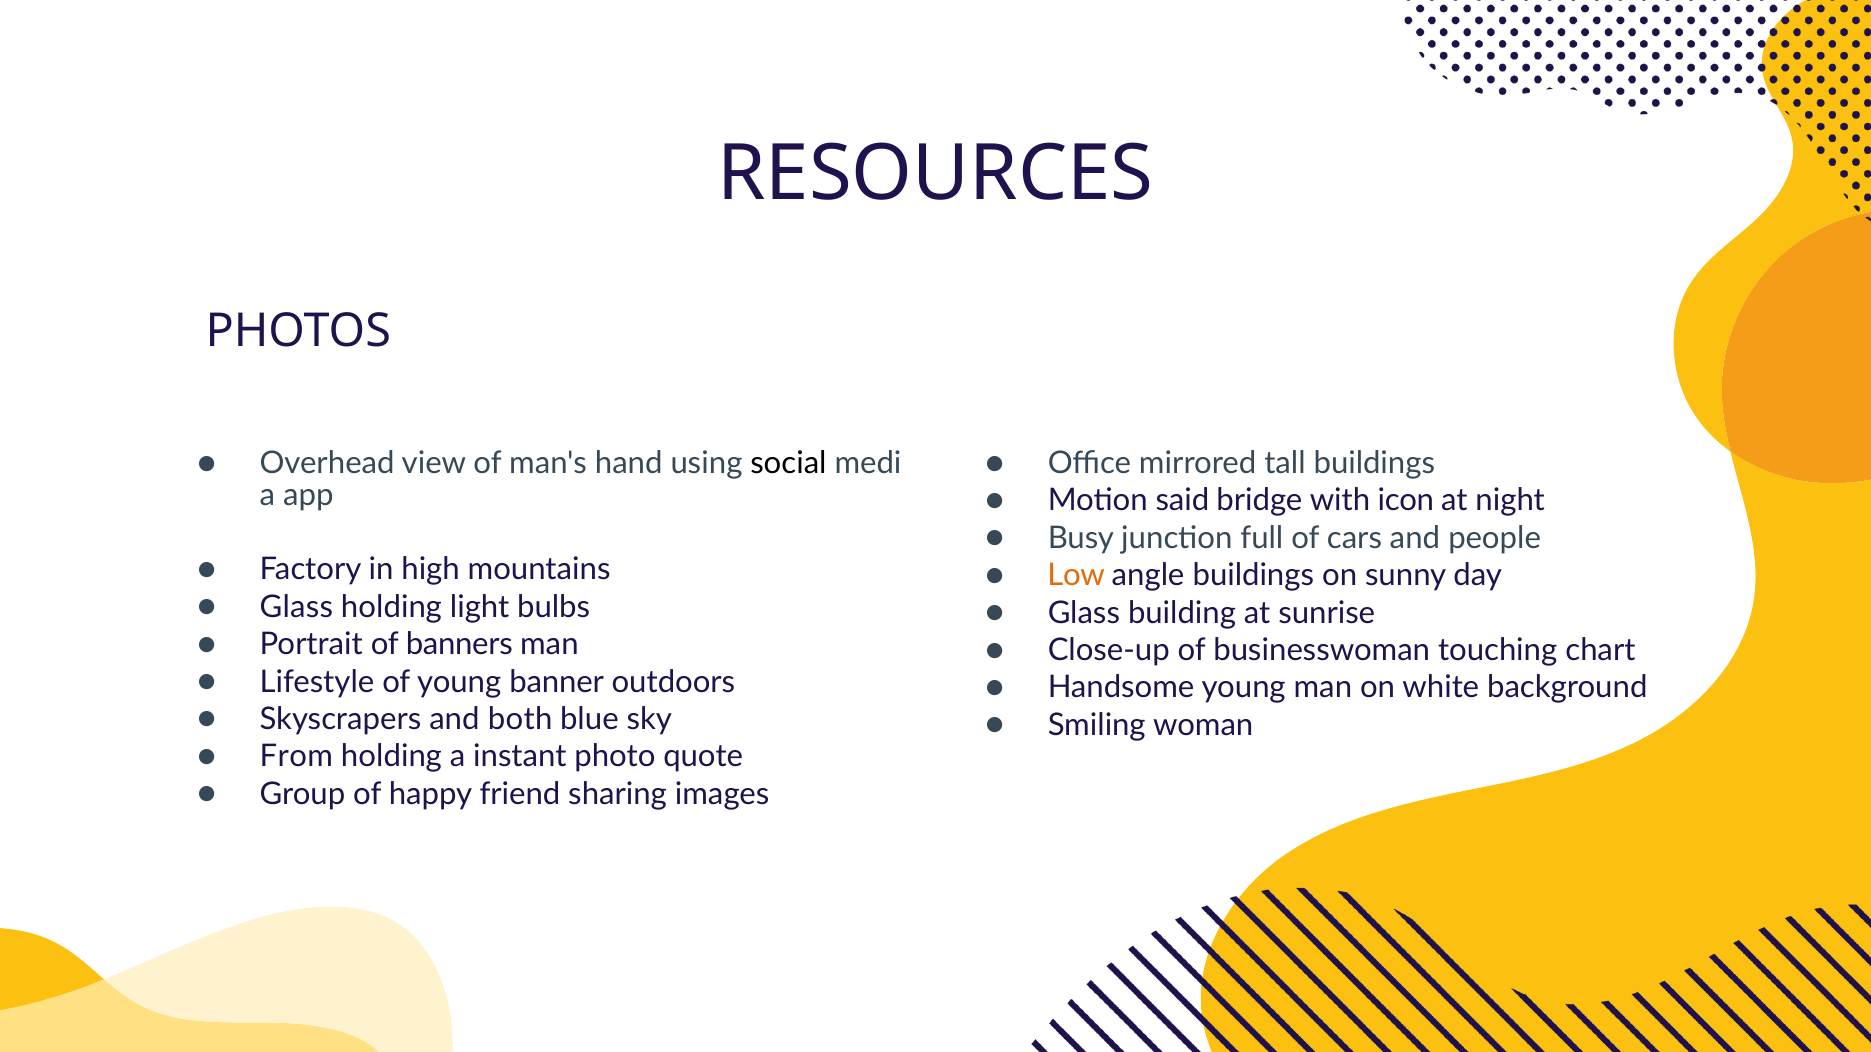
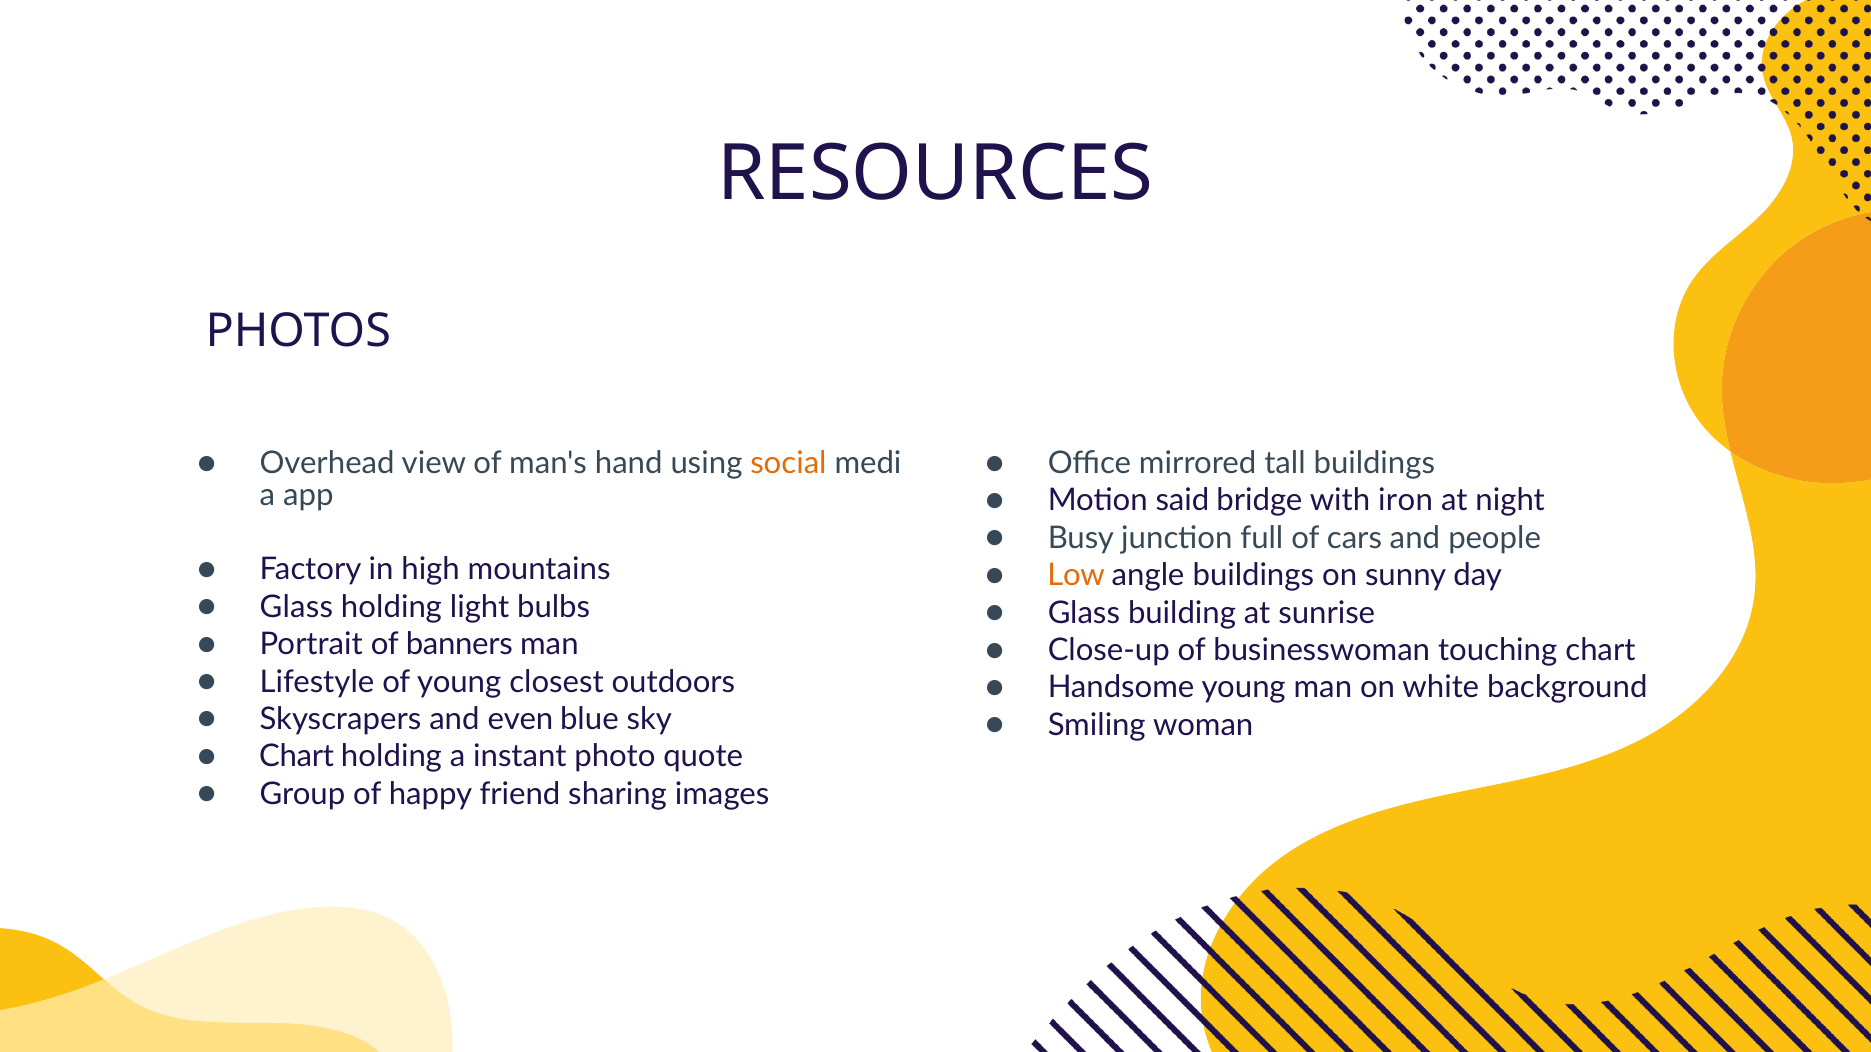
social colour: black -> orange
icon: icon -> iron
banner: banner -> closest
both: both -> even
From at (296, 757): From -> Chart
